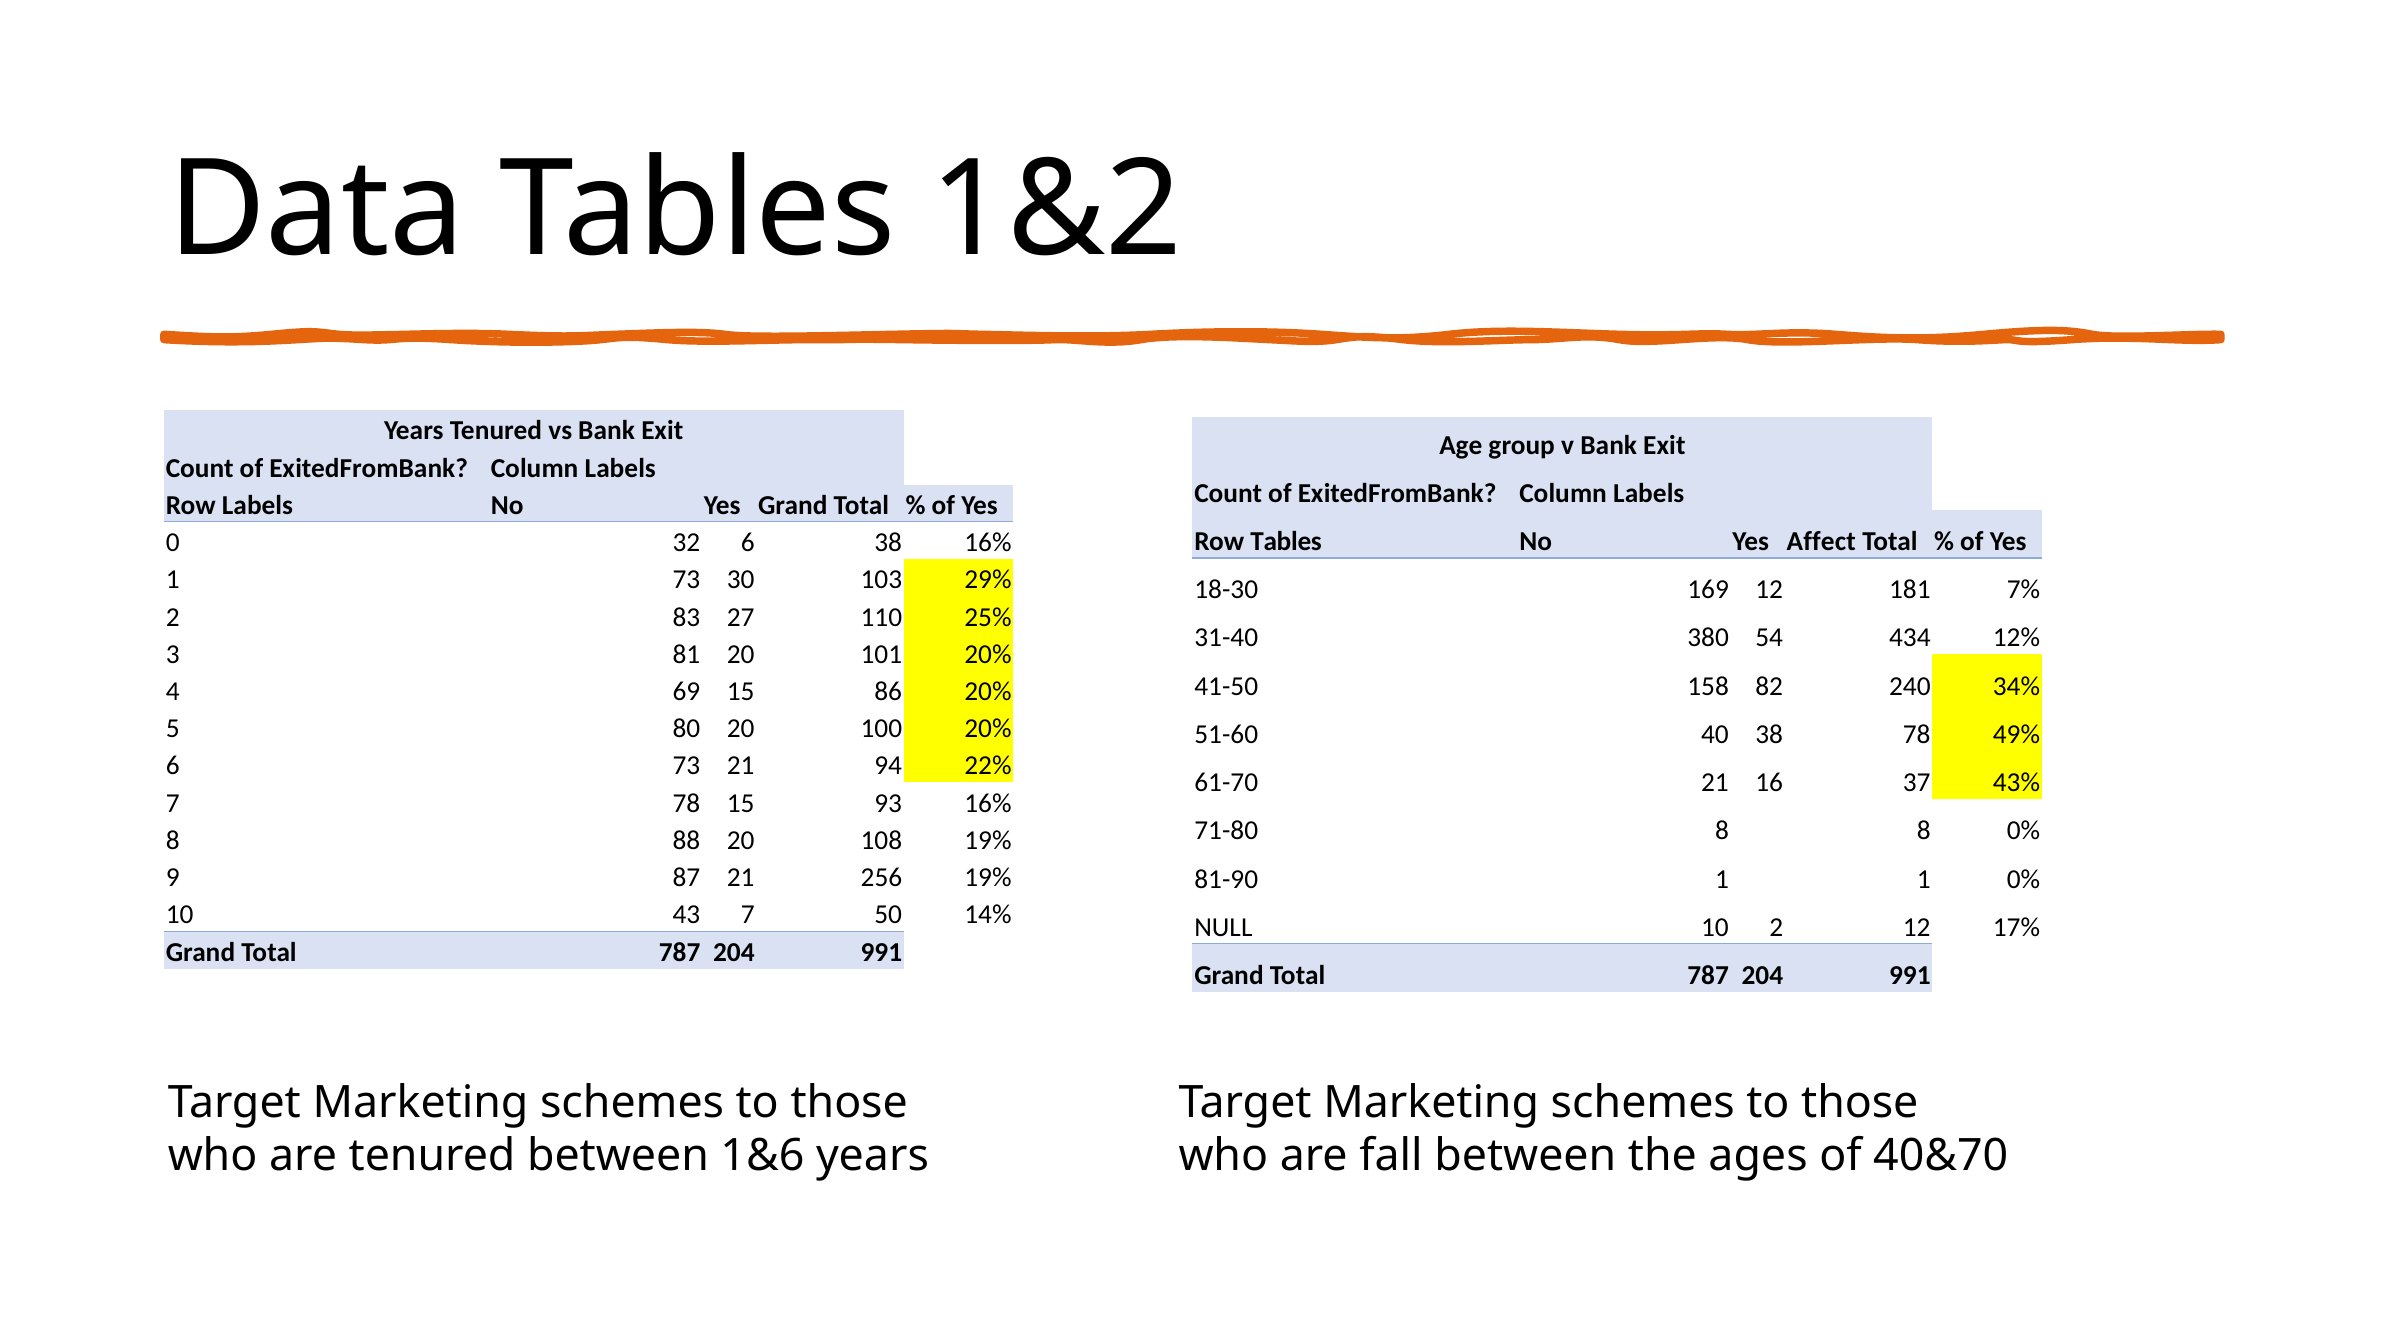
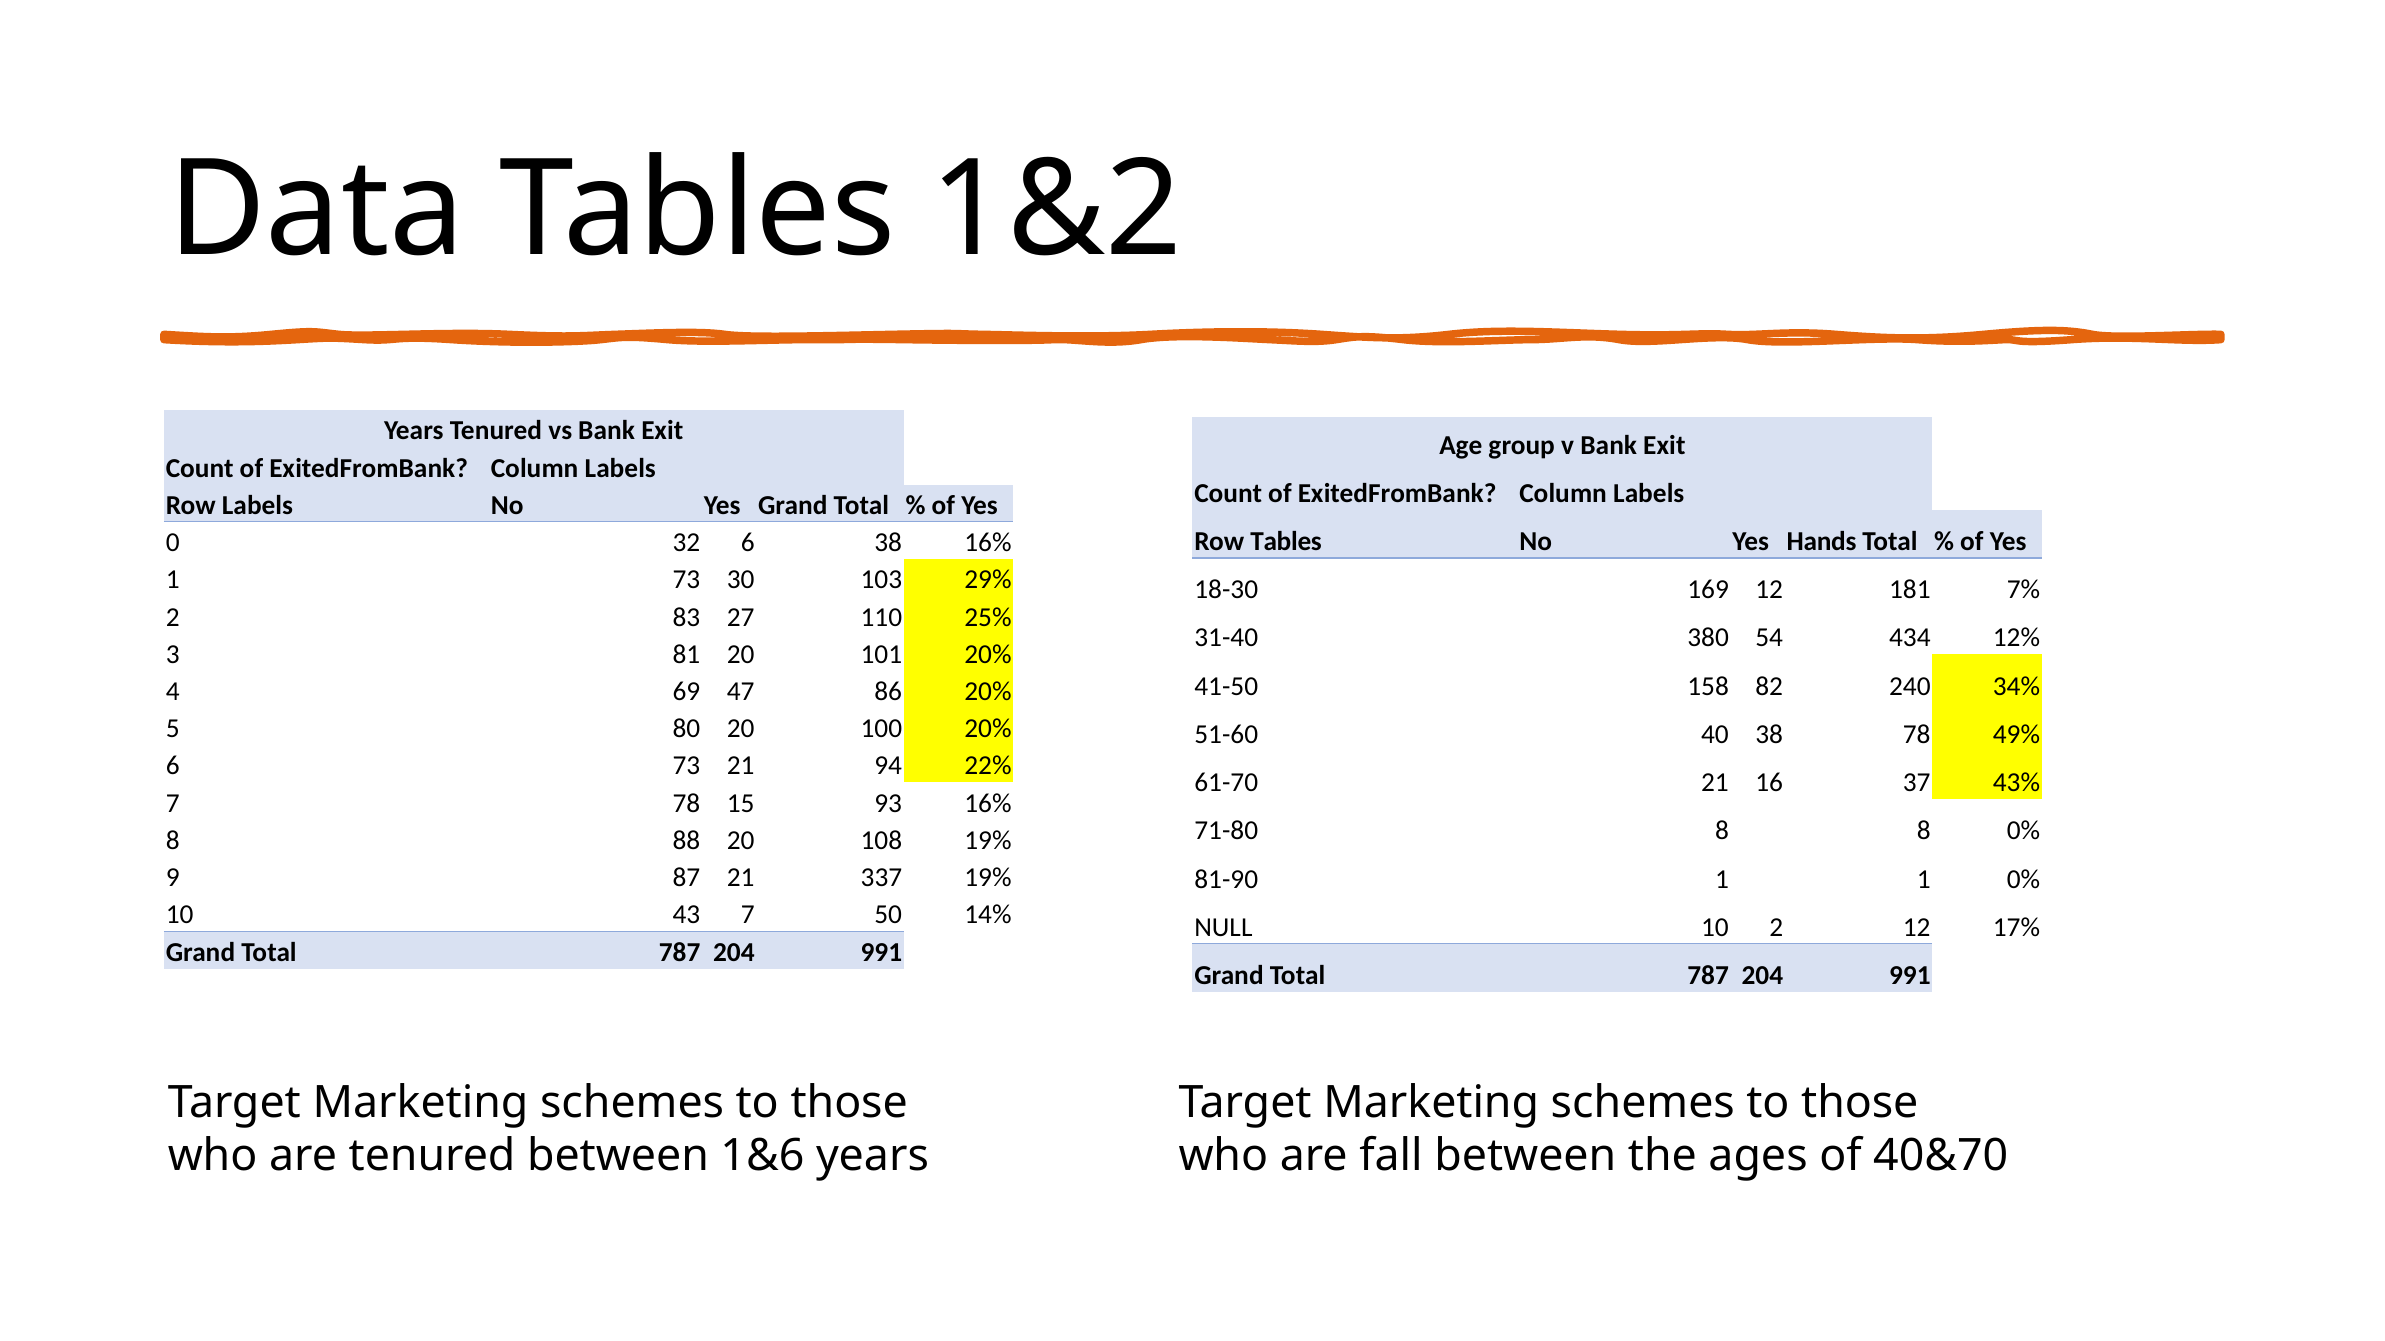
Affect: Affect -> Hands
69 15: 15 -> 47
256: 256 -> 337
